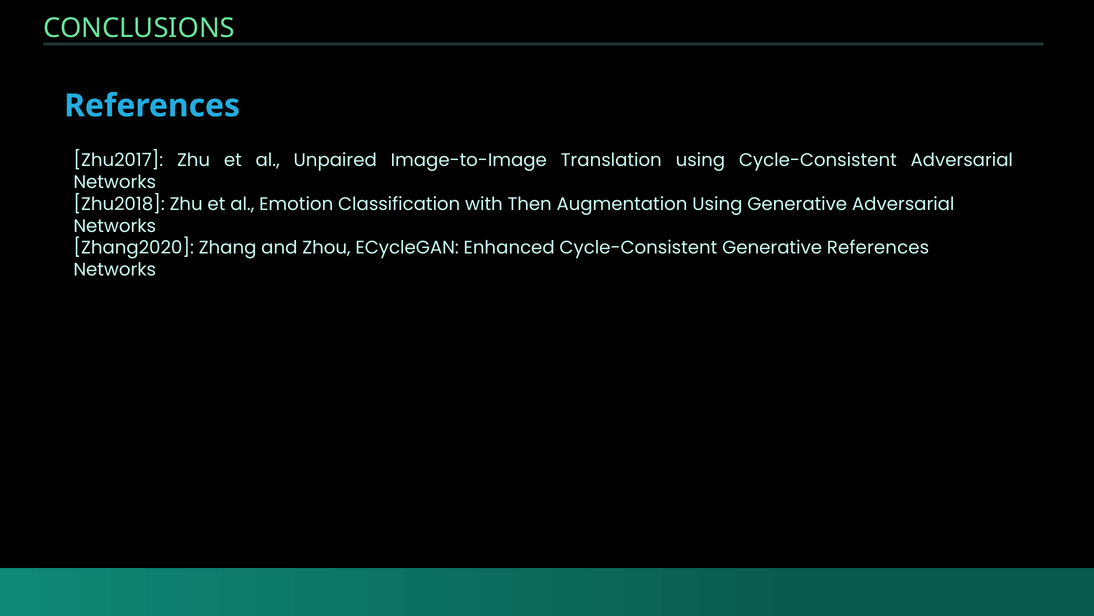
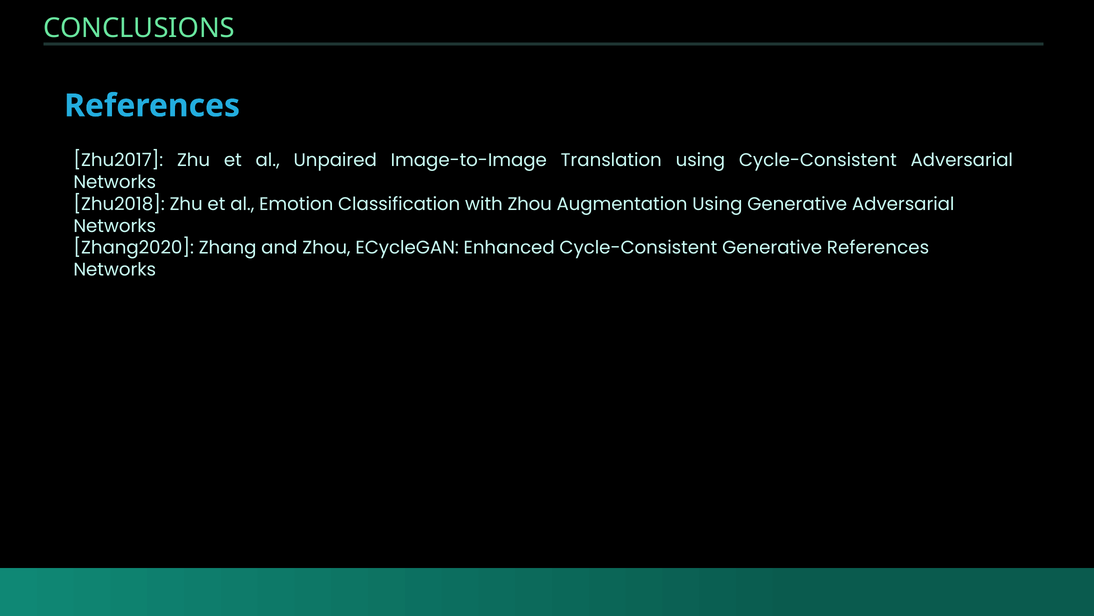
with Then: Then -> Zhou
